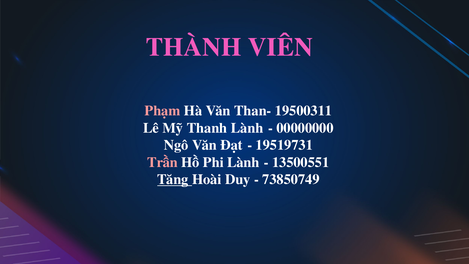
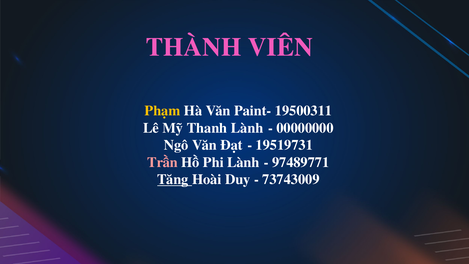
Phạm colour: pink -> yellow
Than-: Than- -> Paint-
13500551: 13500551 -> 97489771
73850749: 73850749 -> 73743009
